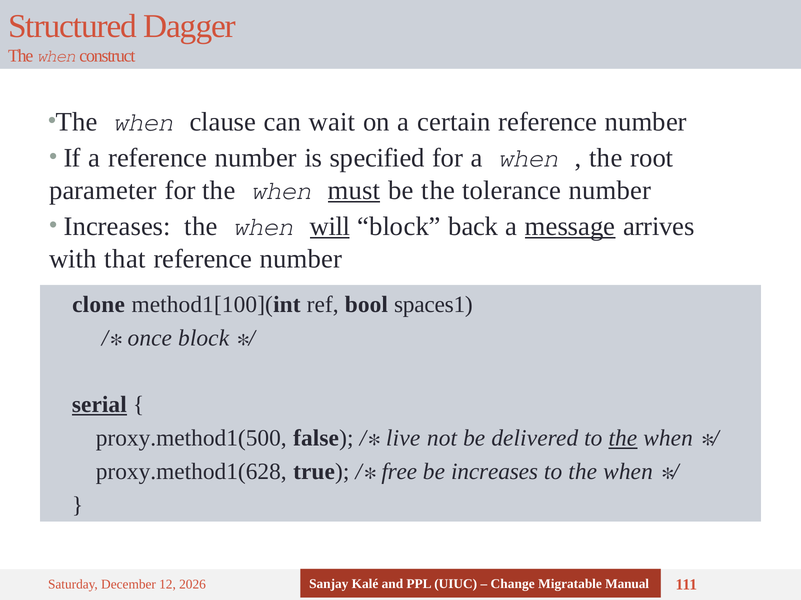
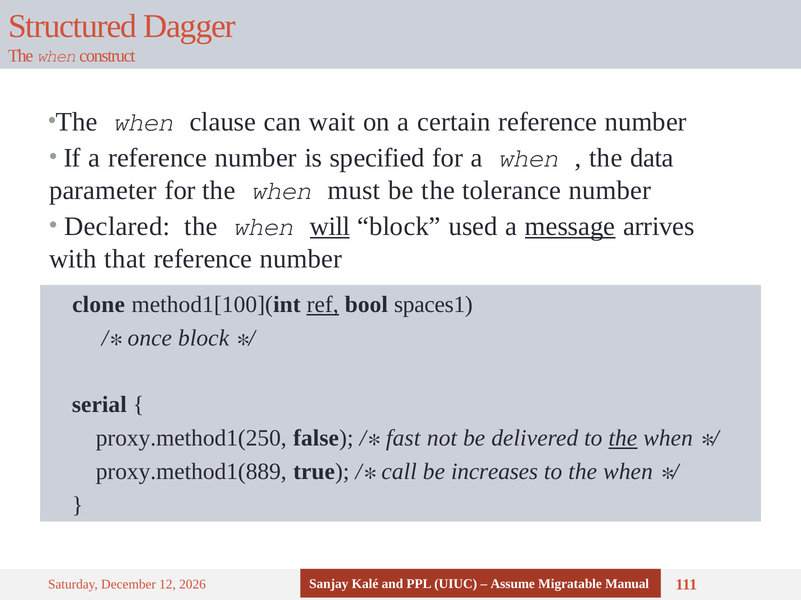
root: root -> data
must underline: present -> none
Increases at (117, 227): Increases -> Declared
back: back -> used
ref underline: none -> present
serial underline: present -> none
proxy.method1(500: proxy.method1(500 -> proxy.method1(250
live: live -> fast
proxy.method1(628: proxy.method1(628 -> proxy.method1(889
free: free -> call
Change: Change -> Assume
